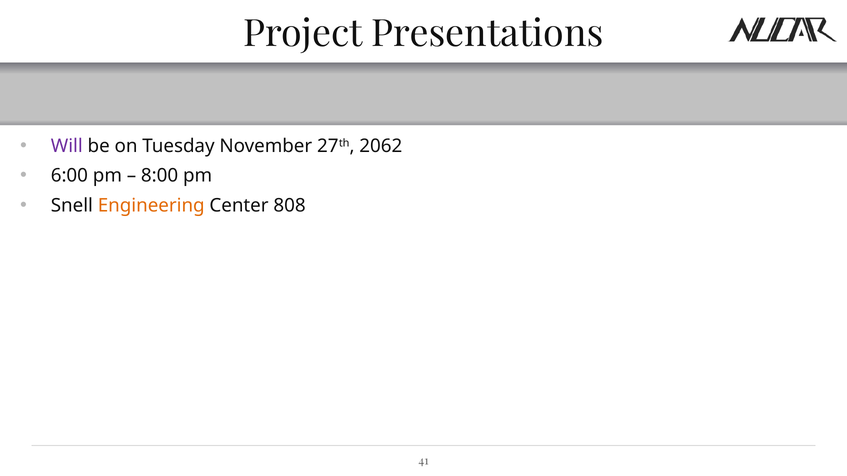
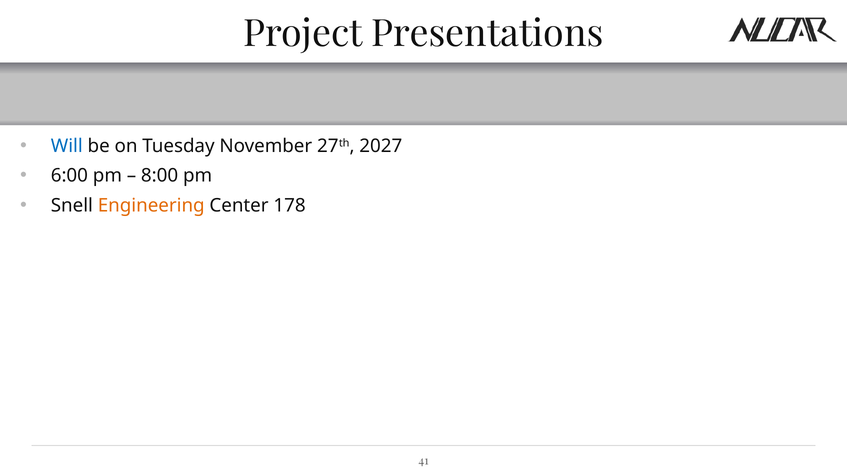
Will colour: purple -> blue
2062: 2062 -> 2027
808: 808 -> 178
